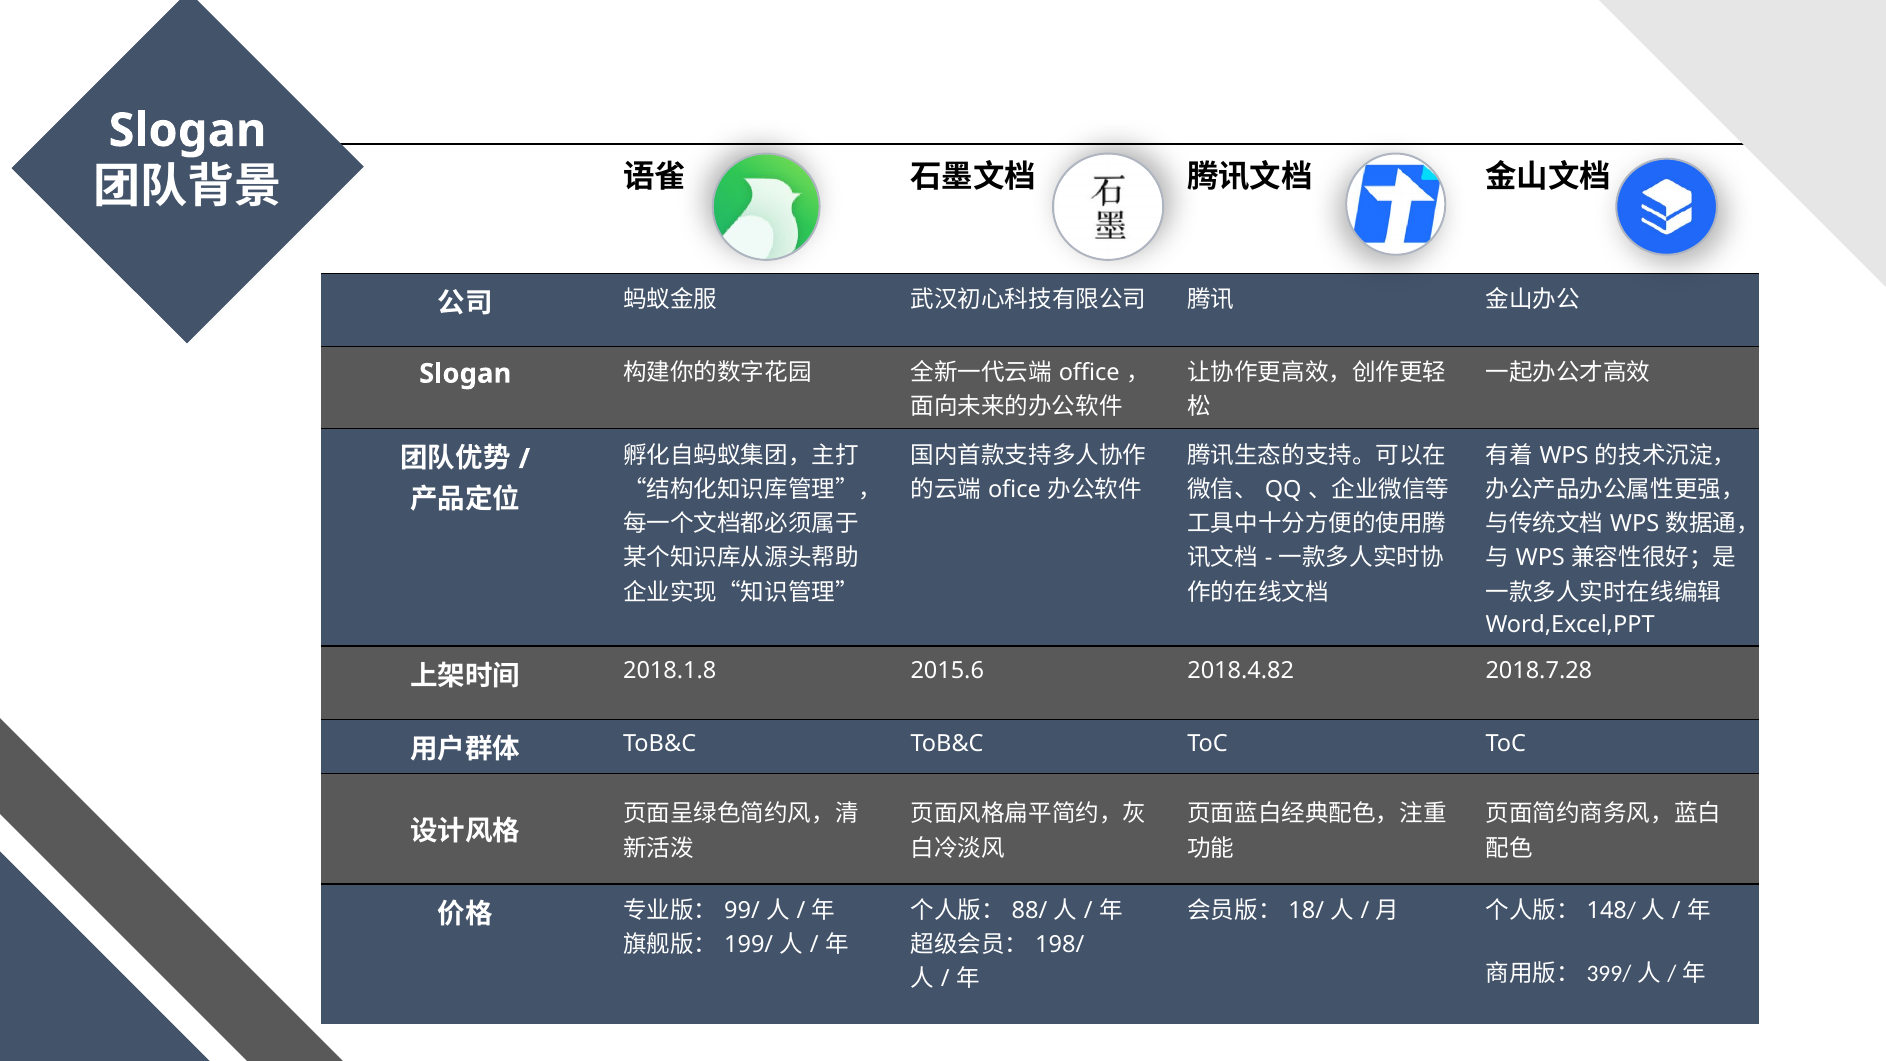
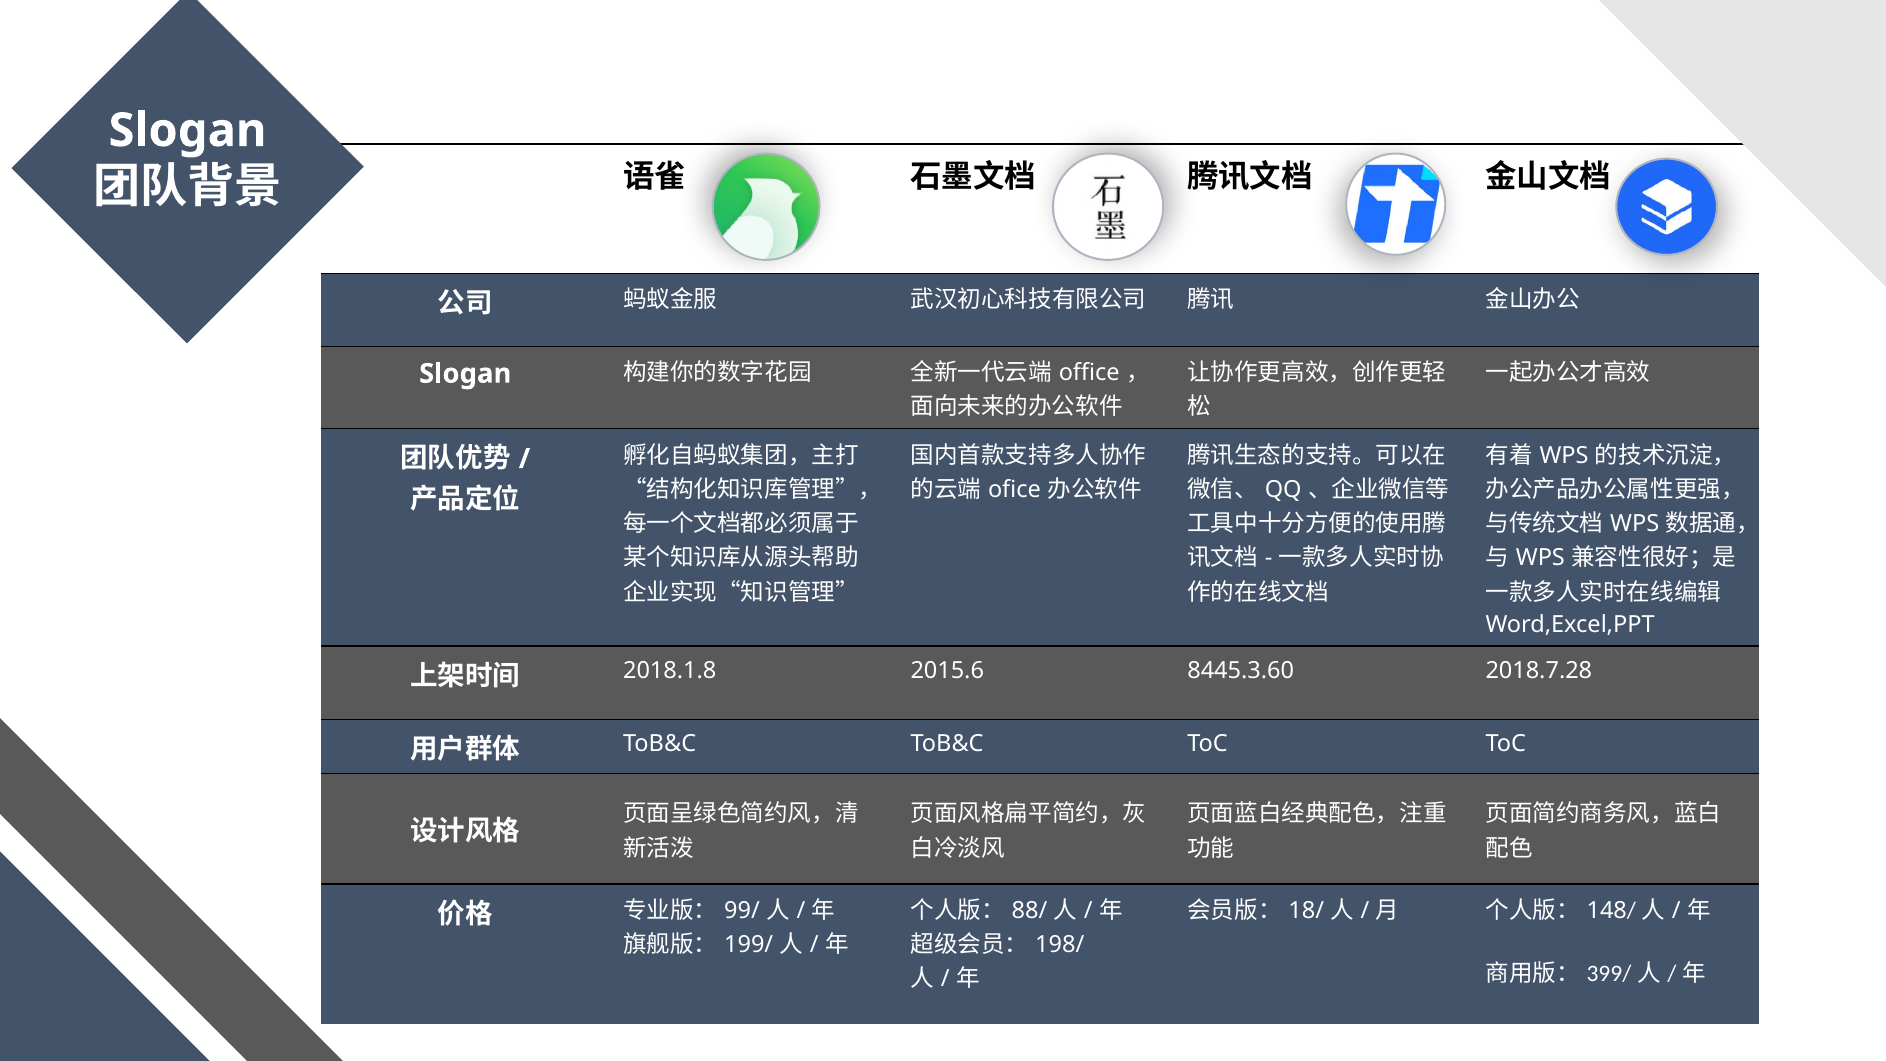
2018.4.82: 2018.4.82 -> 8445.3.60
